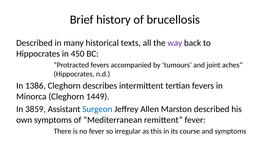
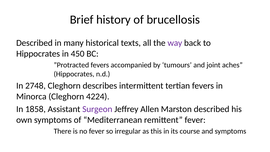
1386: 1386 -> 2748
1449: 1449 -> 4224
3859: 3859 -> 1858
Surgeon colour: blue -> purple
